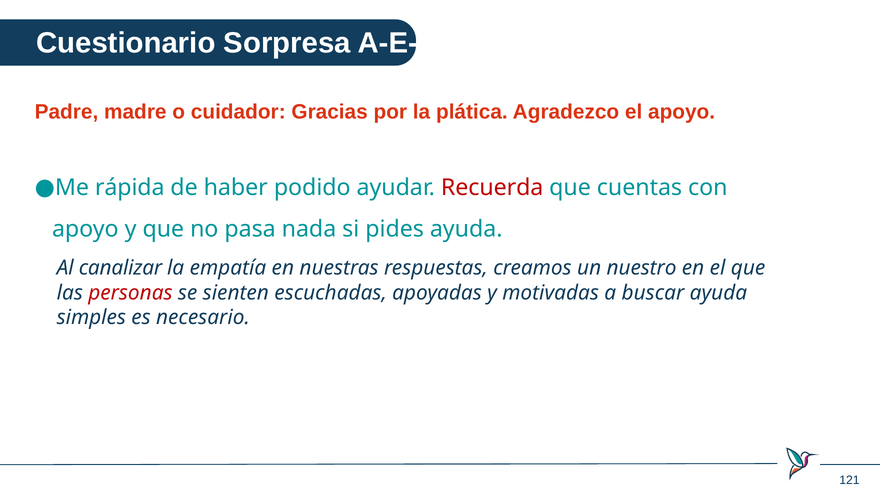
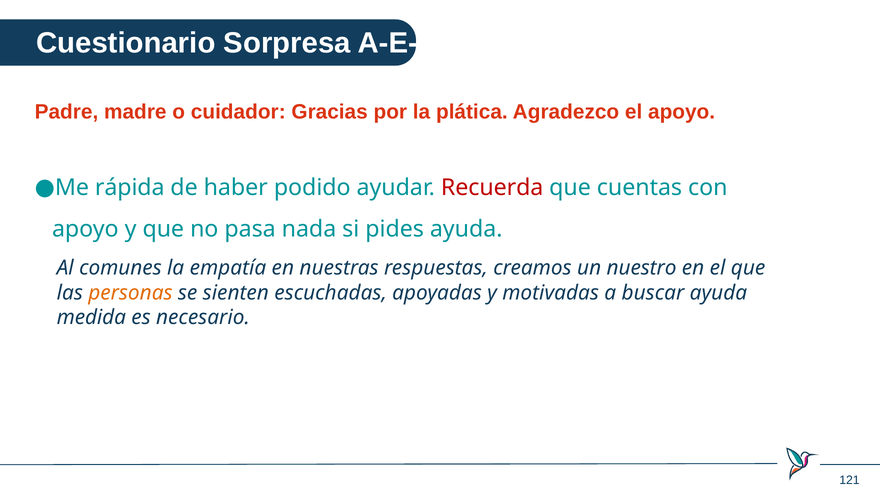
canalizar: canalizar -> comunes
personas colour: red -> orange
simples: simples -> medida
